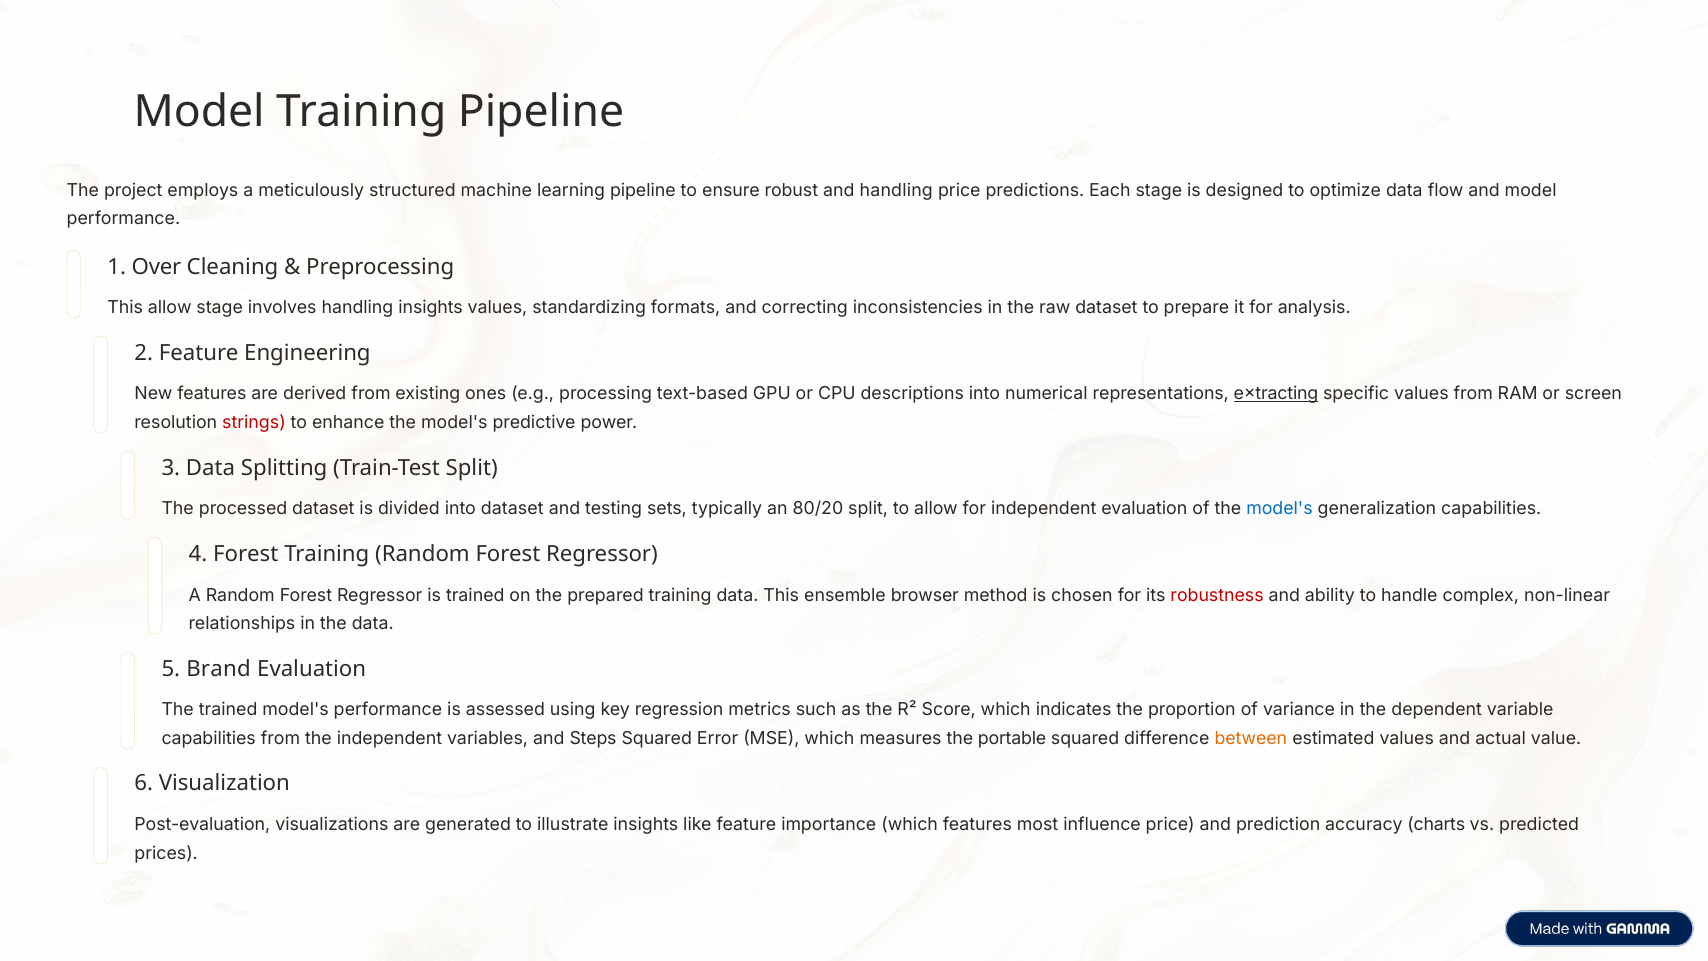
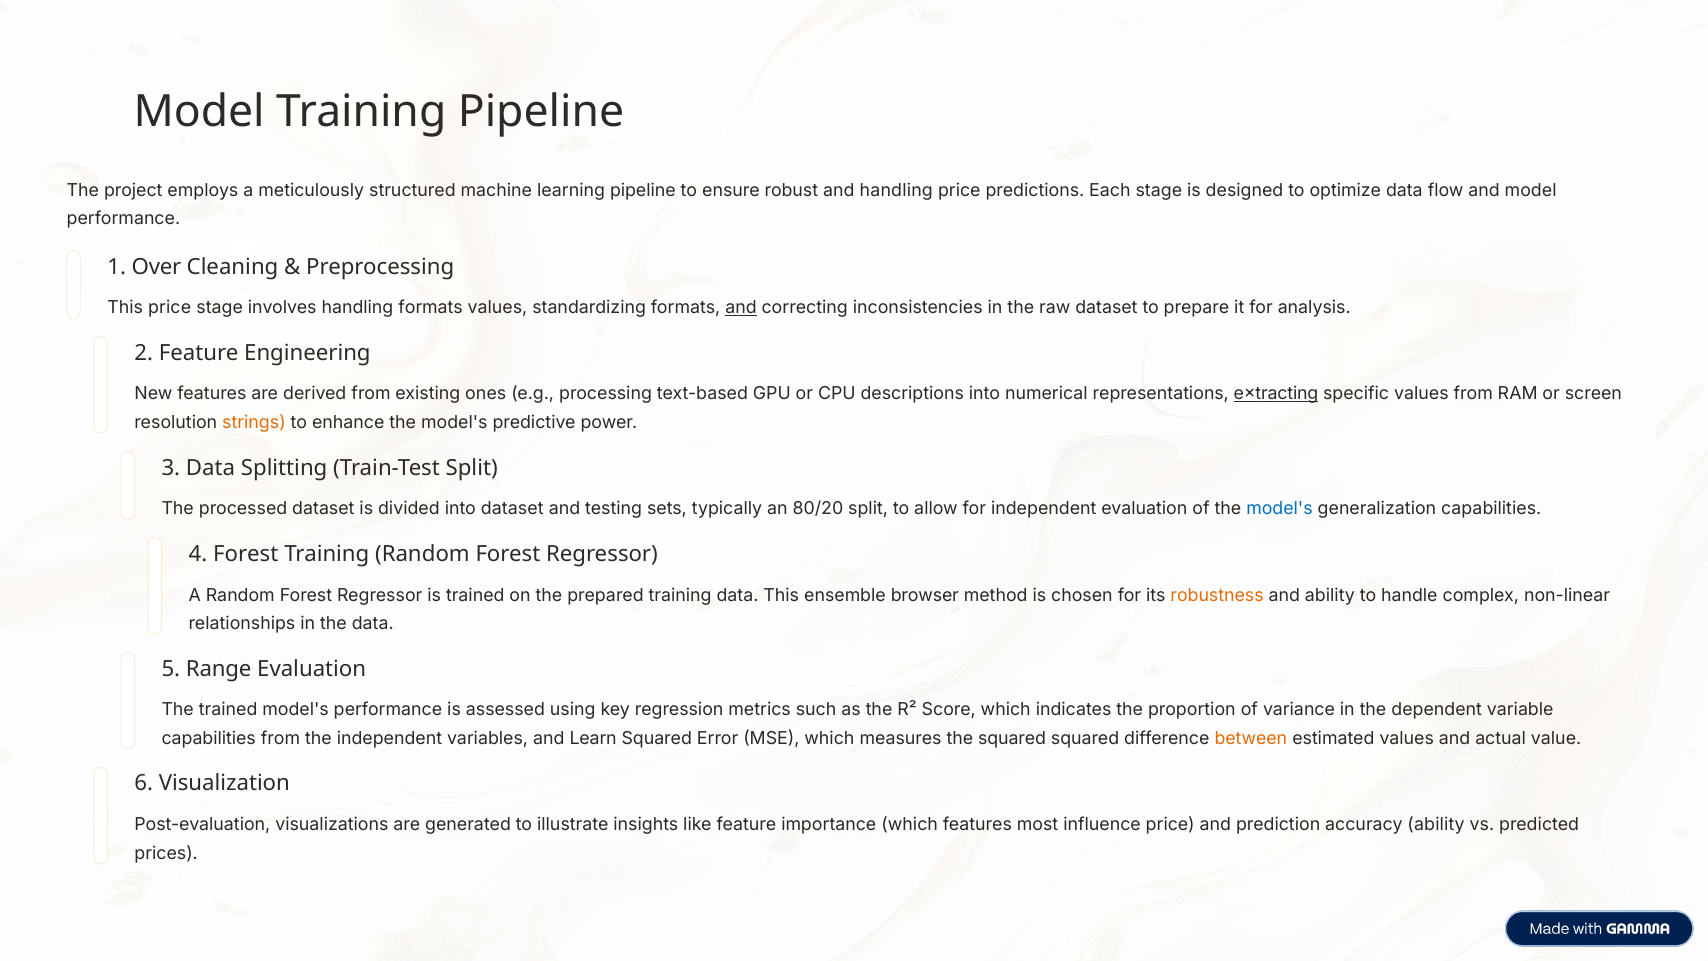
This allow: allow -> price
handling insights: insights -> formats
and at (741, 308) underline: none -> present
strings colour: red -> orange
robustness colour: red -> orange
Brand: Brand -> Range
Steps: Steps -> Learn
the portable: portable -> squared
accuracy charts: charts -> ability
